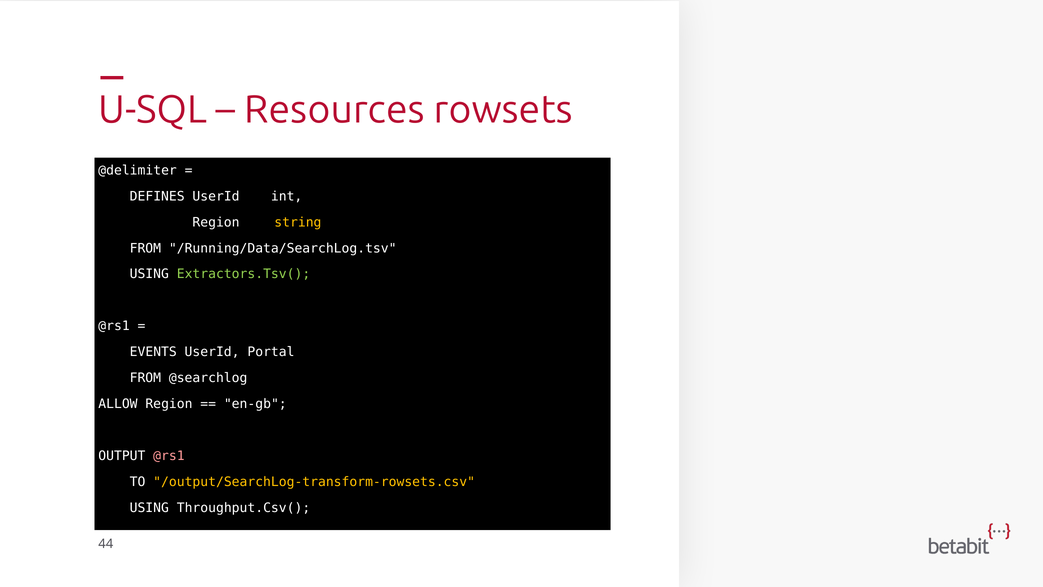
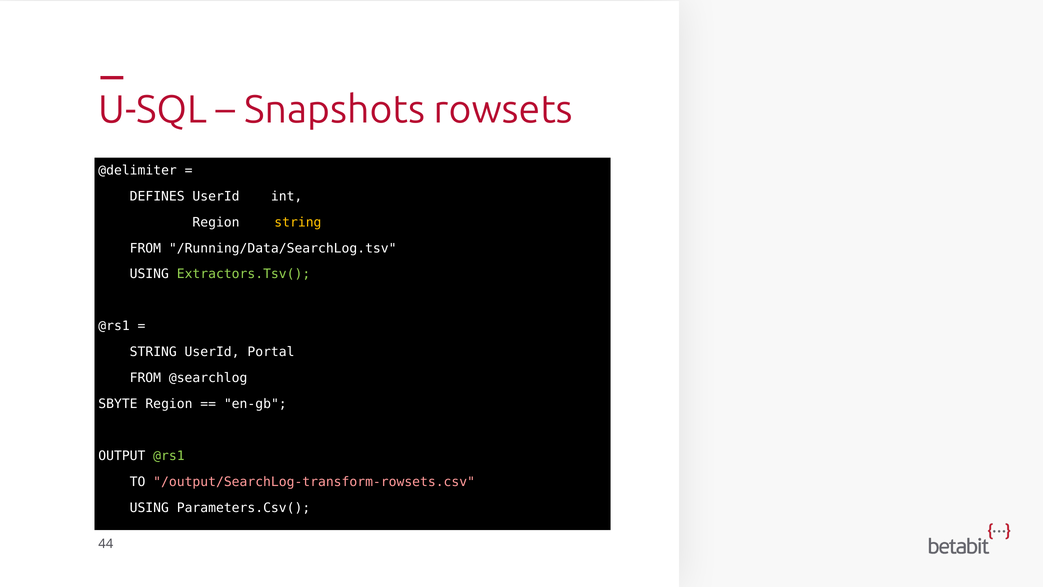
Resources: Resources -> Snapshots
EVENTS at (153, 352): EVENTS -> STRING
ALLOW: ALLOW -> SBYTE
@rs1 at (169, 456) colour: pink -> light green
/output/SearchLog-transform-rowsets.csv colour: yellow -> pink
Throughput.Csv(: Throughput.Csv( -> Parameters.Csv(
